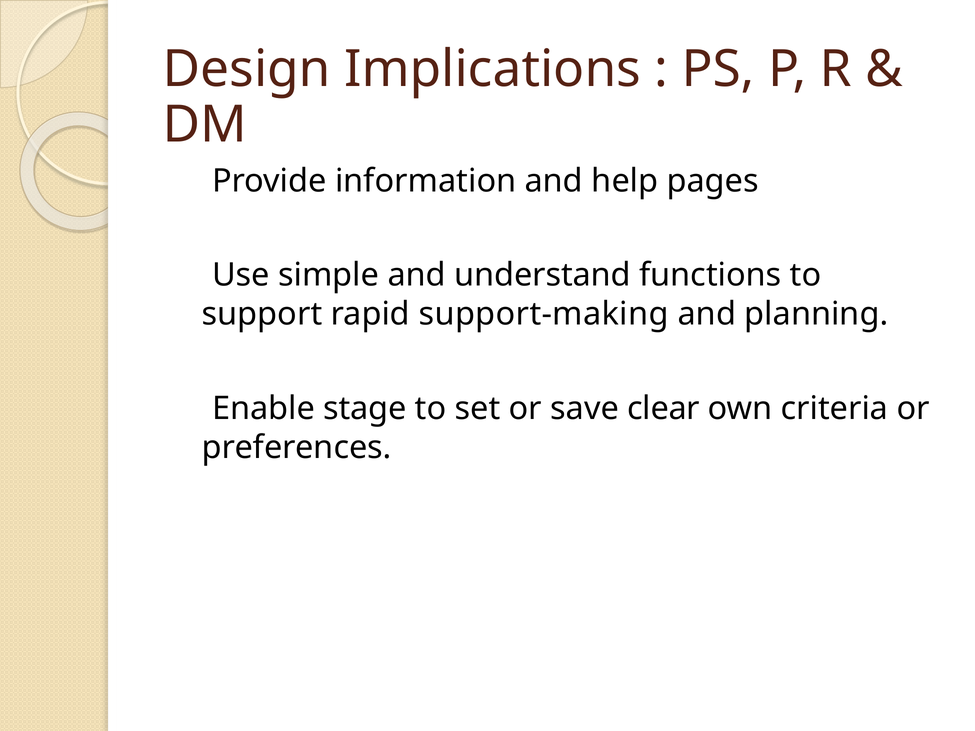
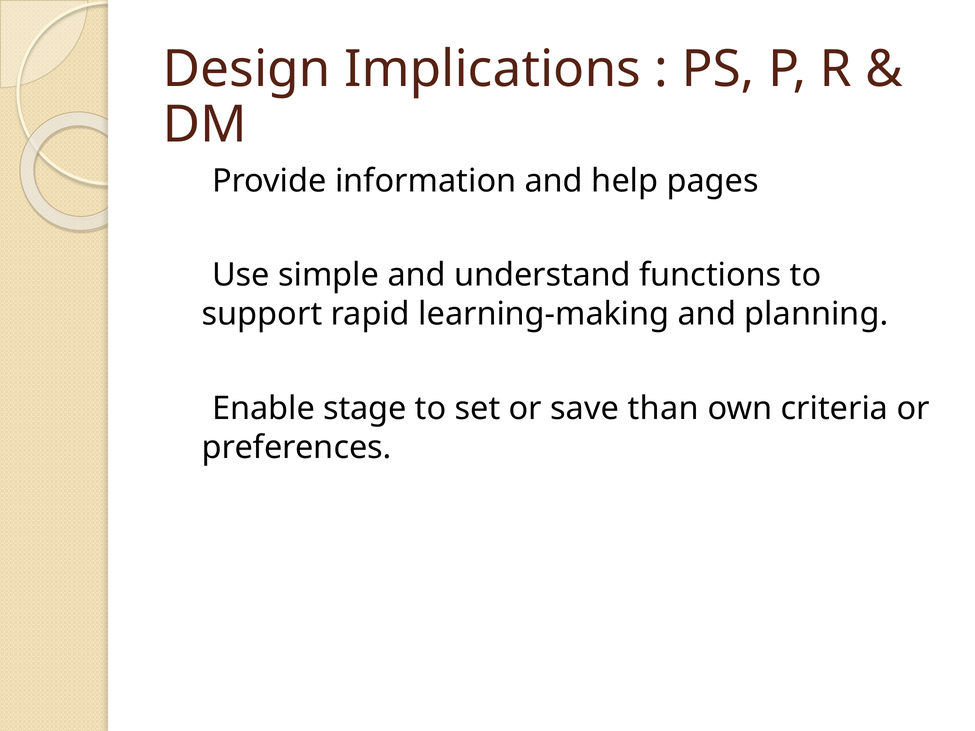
support-making: support-making -> learning-making
clear: clear -> than
